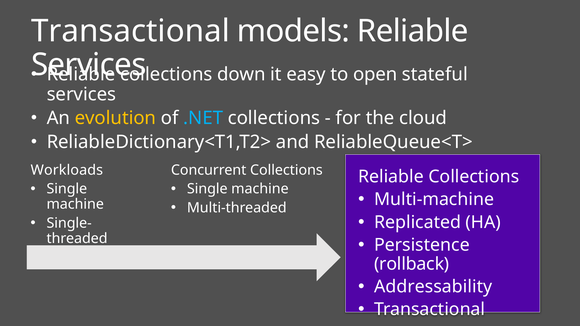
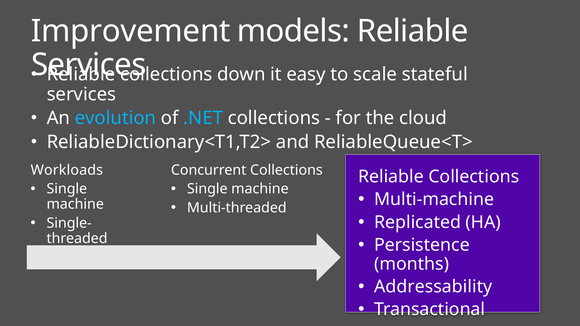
Transactional at (130, 31): Transactional -> Improvement
open: open -> scale
evolution colour: yellow -> light blue
rollback: rollback -> months
